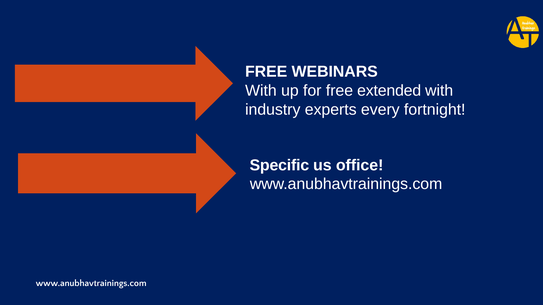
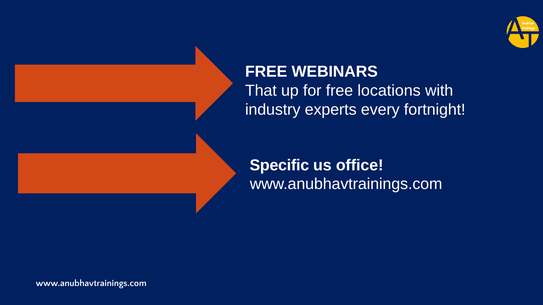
With at (261, 91): With -> That
extended: extended -> locations
